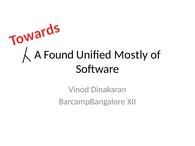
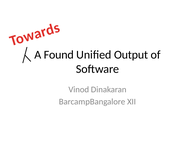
Mostly: Mostly -> Output
